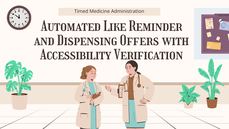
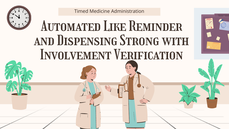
Offers: Offers -> Strong
Accessibility: Accessibility -> Involvement
